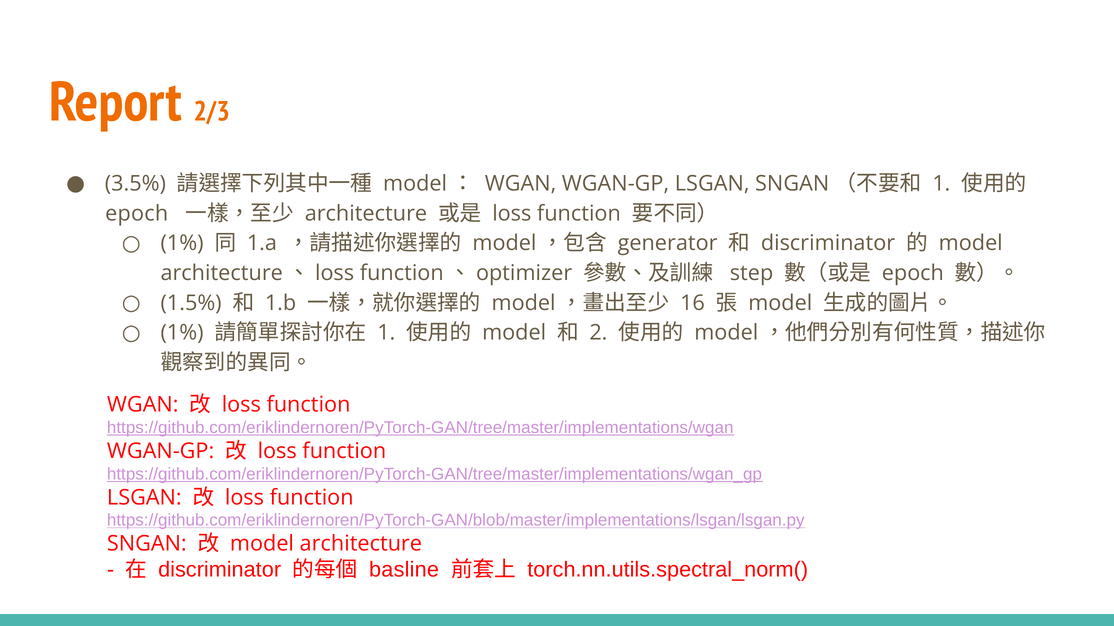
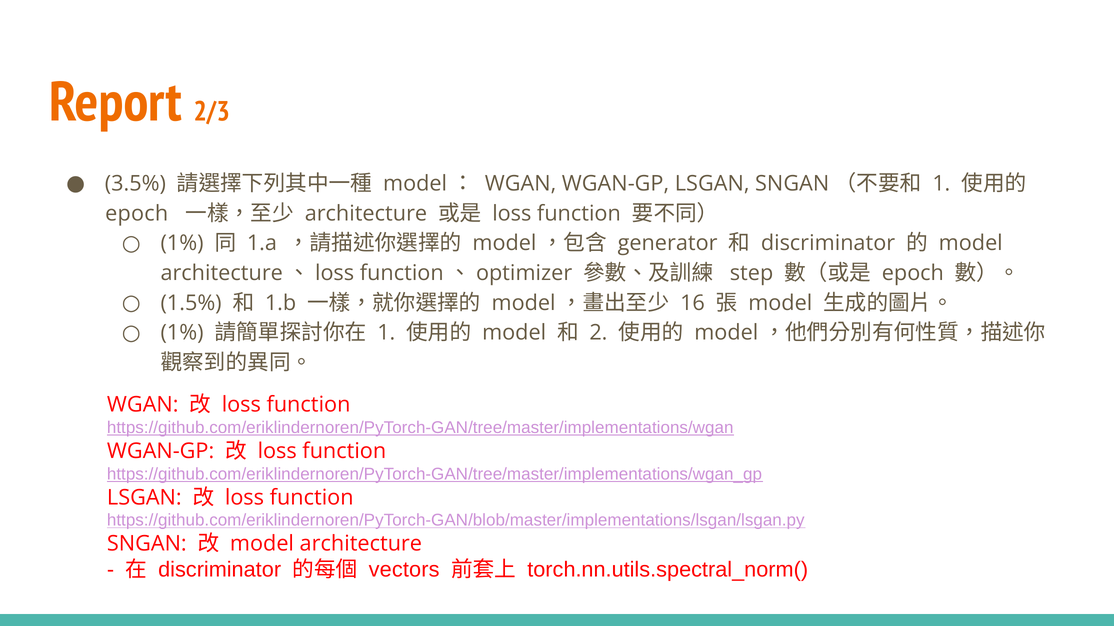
basline: basline -> vectors
